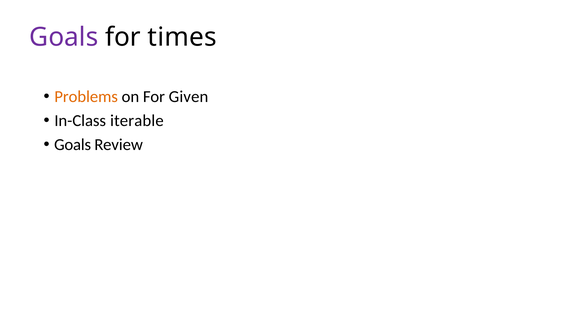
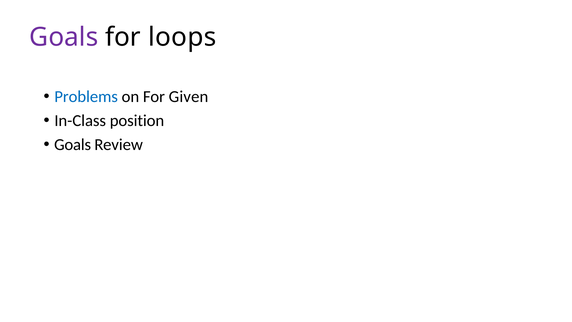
times: times -> loops
Problems colour: orange -> blue
iterable: iterable -> position
